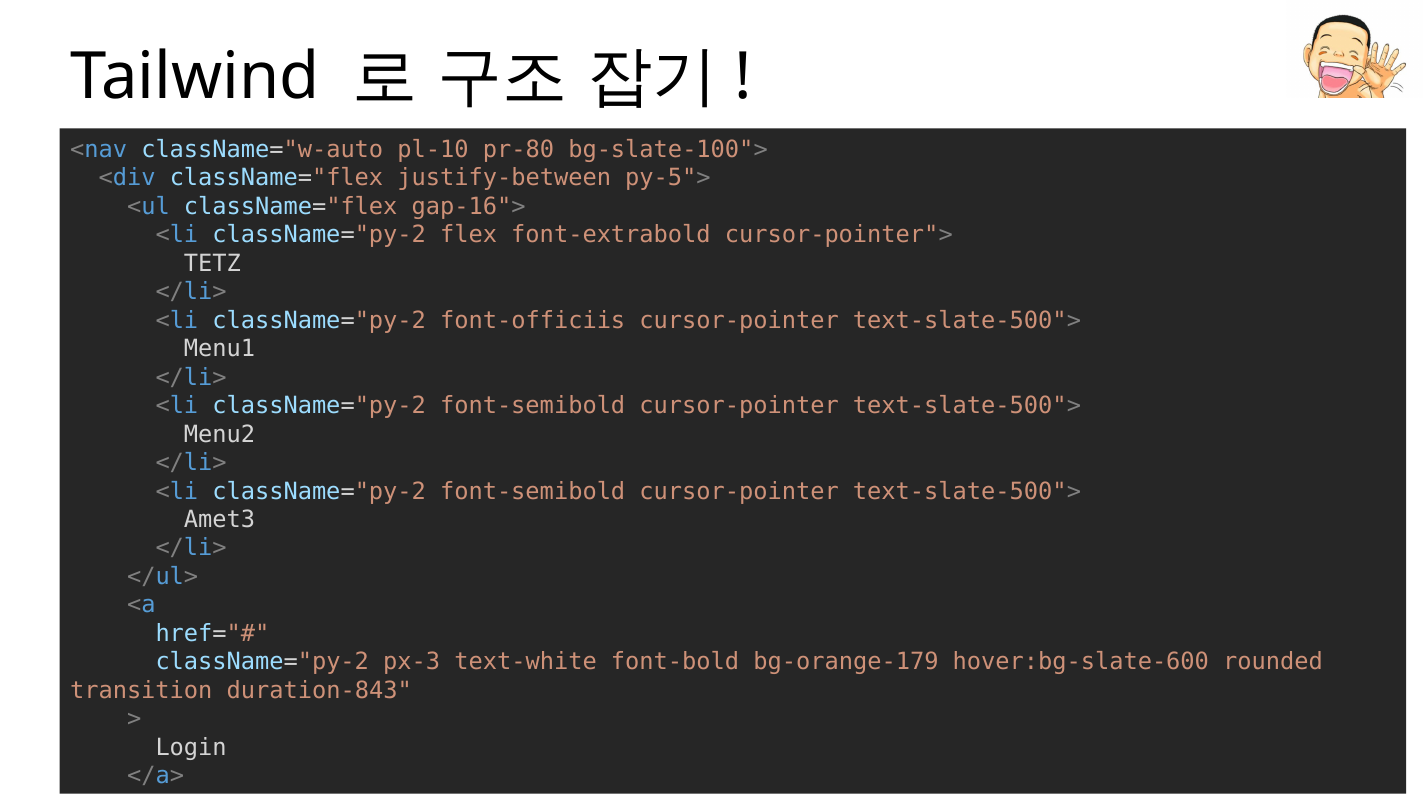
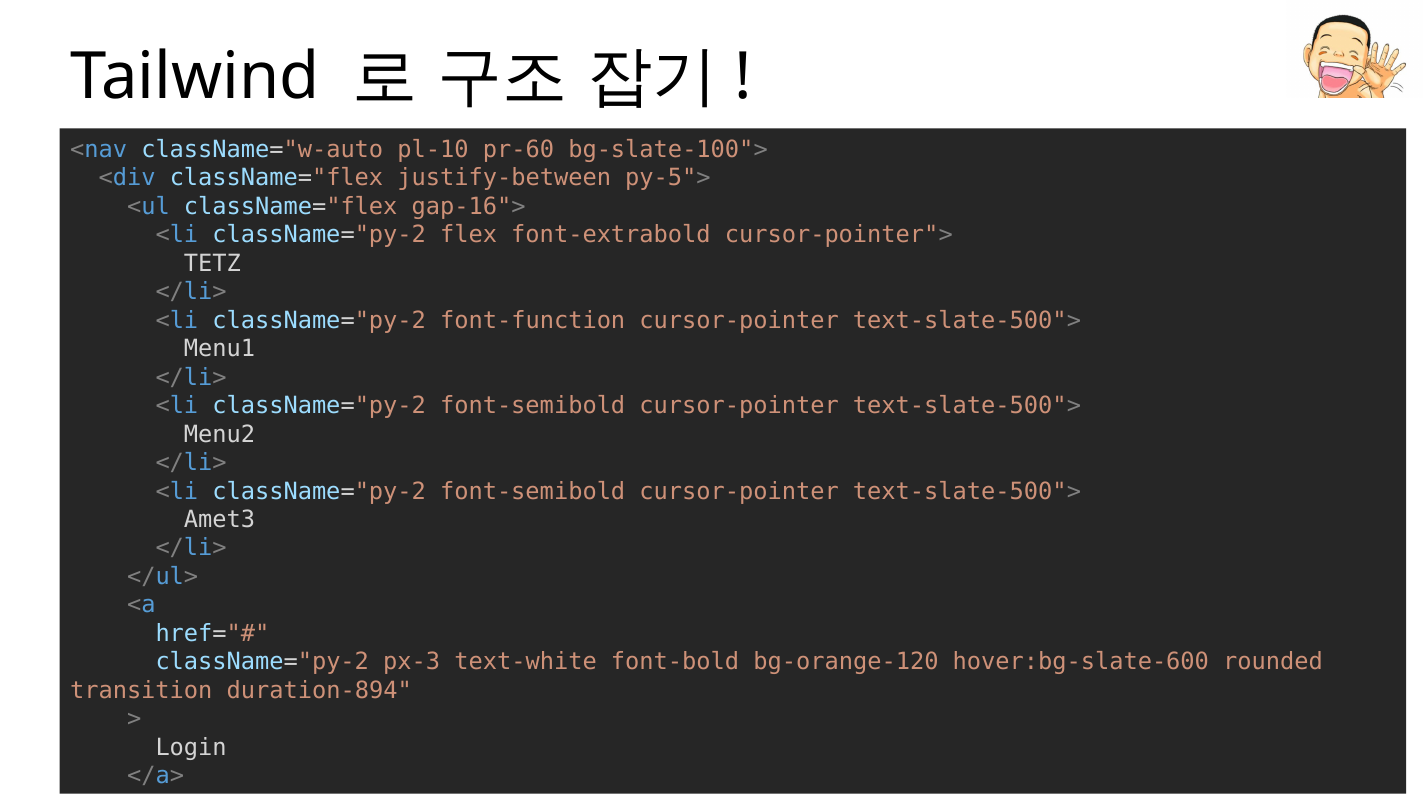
pr-80: pr-80 -> pr-60
font-officiis: font-officiis -> font-function
bg-orange-179: bg-orange-179 -> bg-orange-120
duration-843: duration-843 -> duration-894
